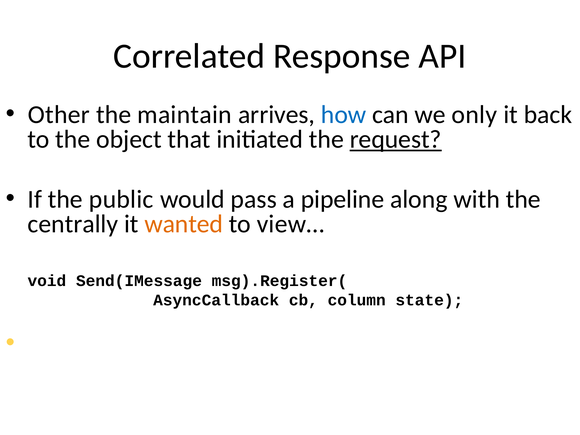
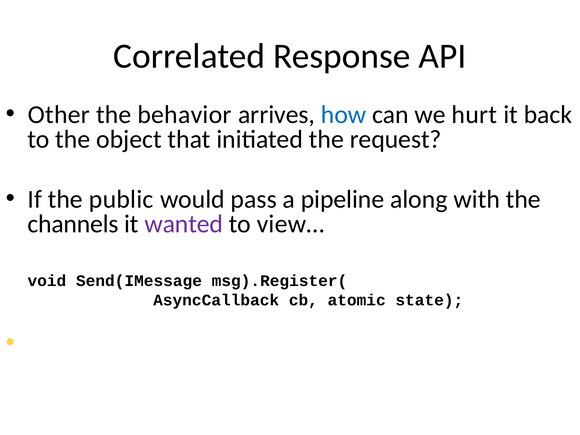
maintain: maintain -> behavior
only: only -> hurt
request underline: present -> none
centrally: centrally -> channels
wanted colour: orange -> purple
column: column -> atomic
